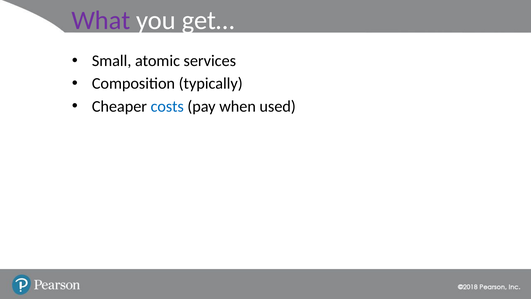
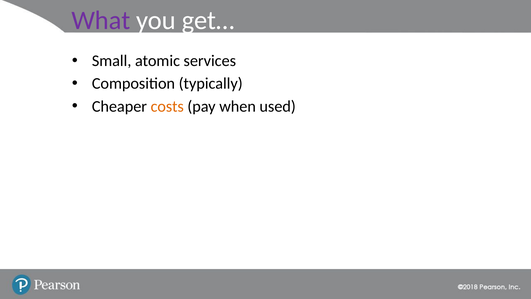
costs colour: blue -> orange
